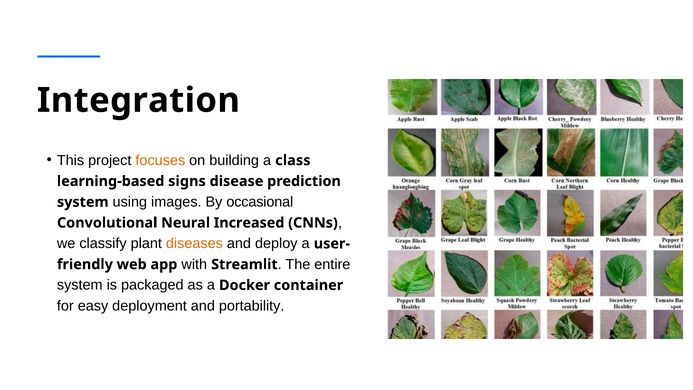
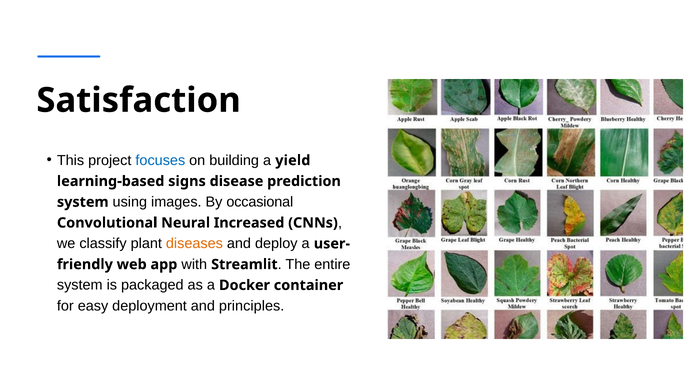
Integration: Integration -> Satisfaction
focuses colour: orange -> blue
class: class -> yield
portability: portability -> principles
